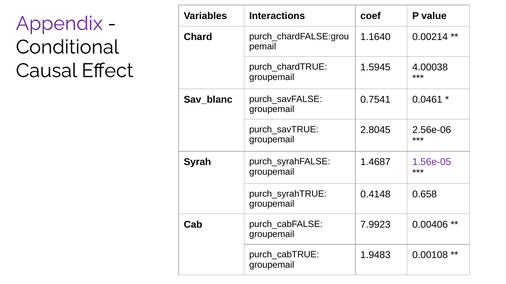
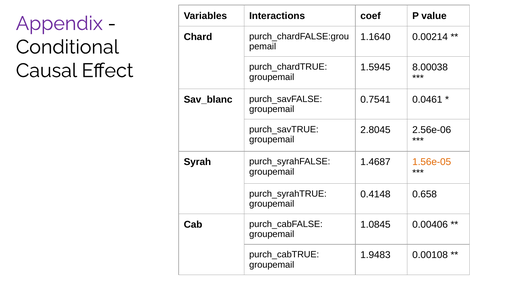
4.00038: 4.00038 -> 8.00038
1.56e-05 colour: purple -> orange
7.9923: 7.9923 -> 1.0845
